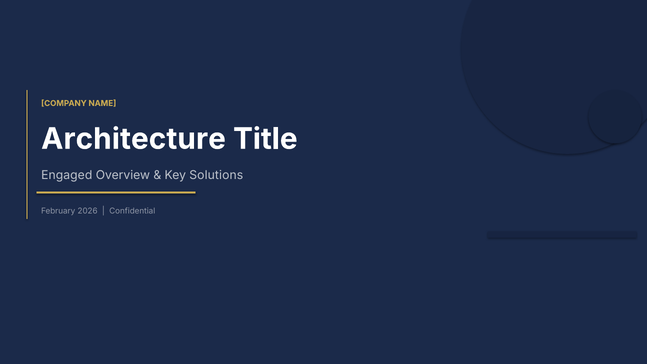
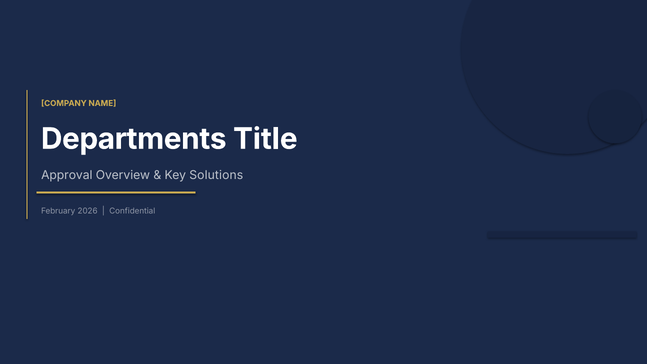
Architecture: Architecture -> Departments
Engaged: Engaged -> Approval
